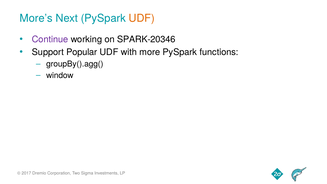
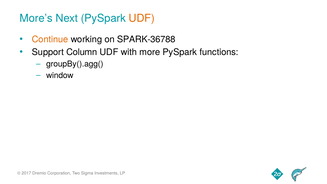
Continue colour: purple -> orange
SPARK-20346: SPARK-20346 -> SPARK-36788
Popular: Popular -> Column
